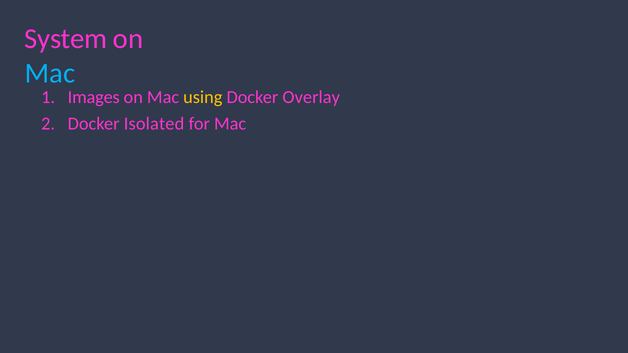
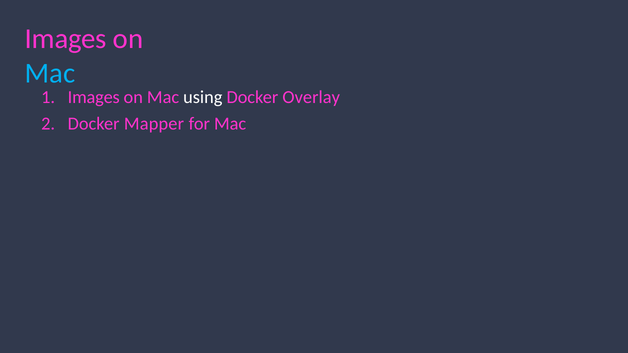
System at (66, 39): System -> Images
using colour: yellow -> white
Isolated: Isolated -> Mapper
